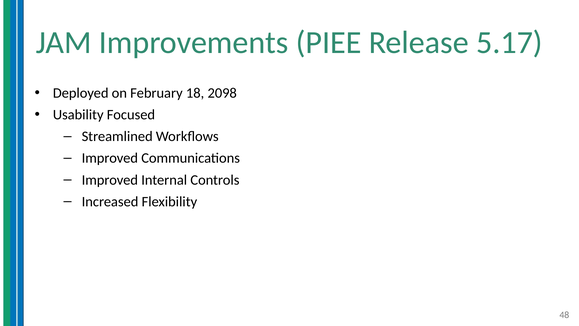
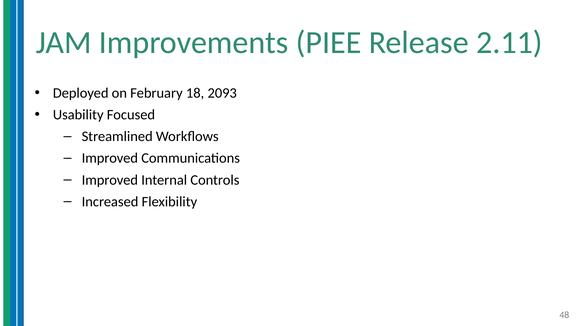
5.17: 5.17 -> 2.11
2098: 2098 -> 2093
